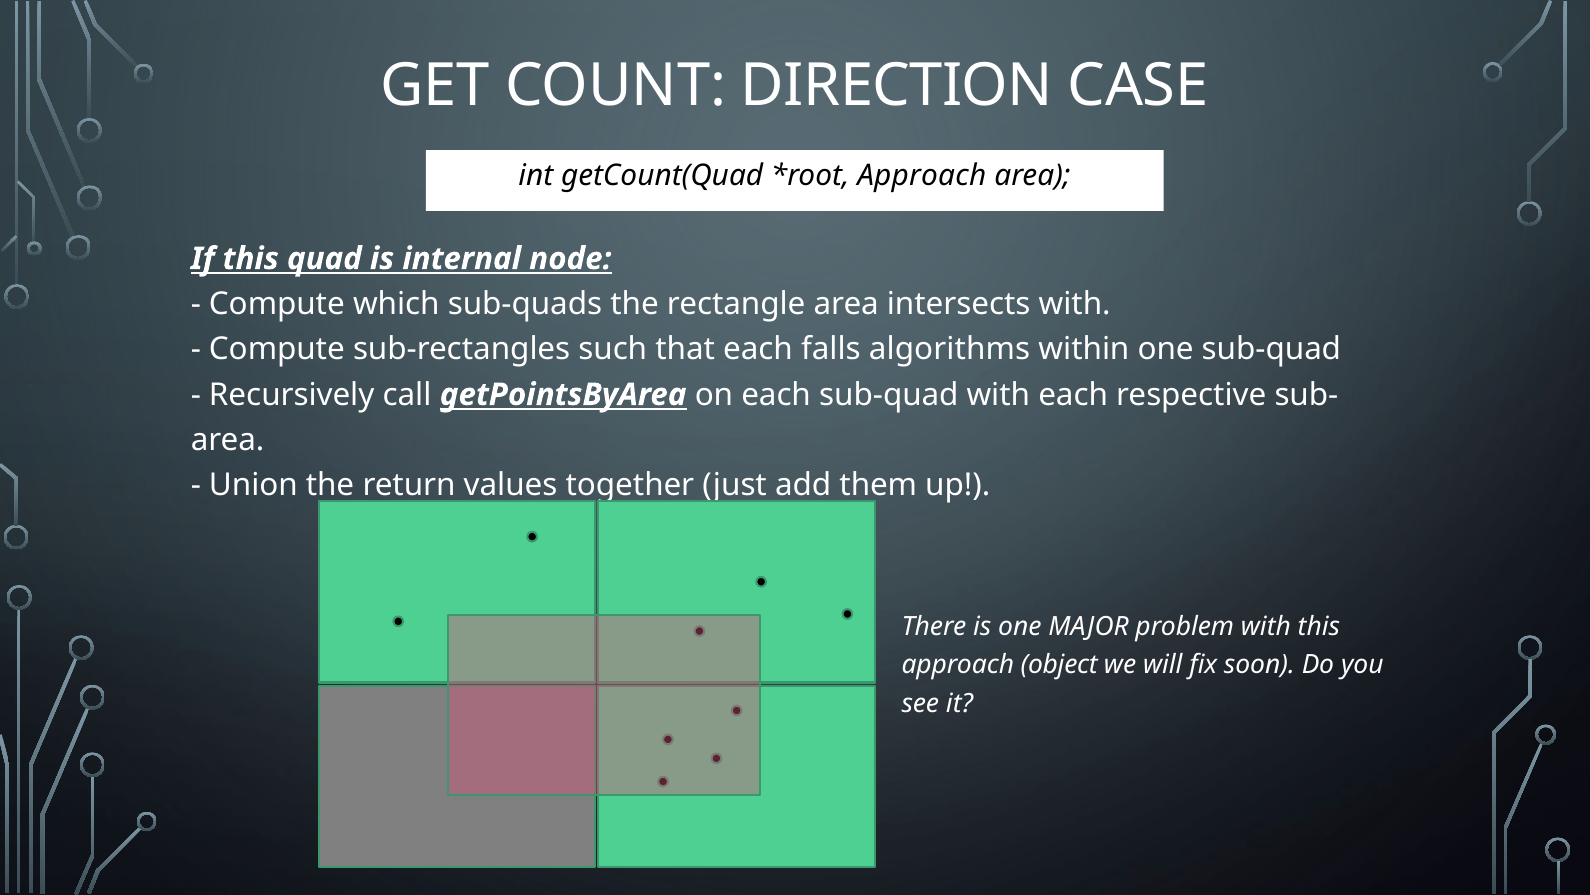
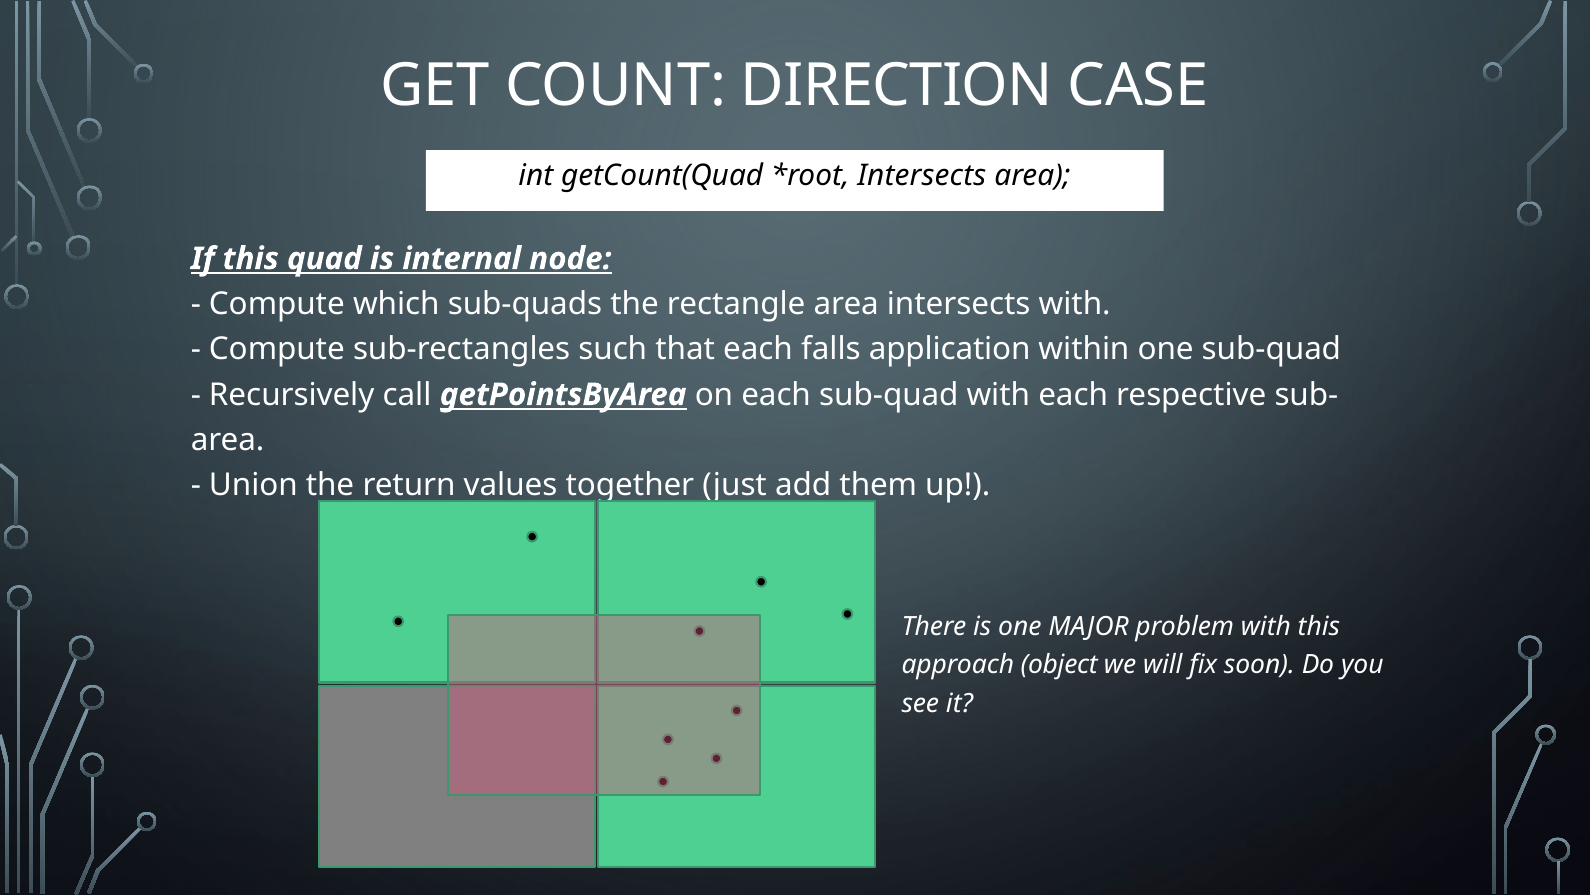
Approach at (922, 176): Approach -> Intersects
algorithms: algorithms -> application
